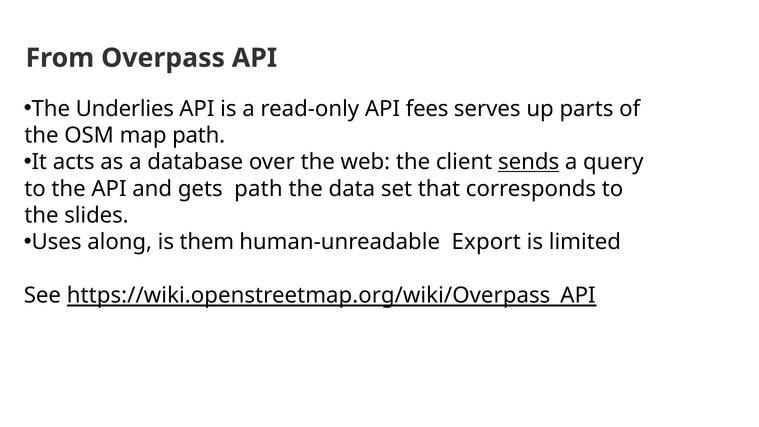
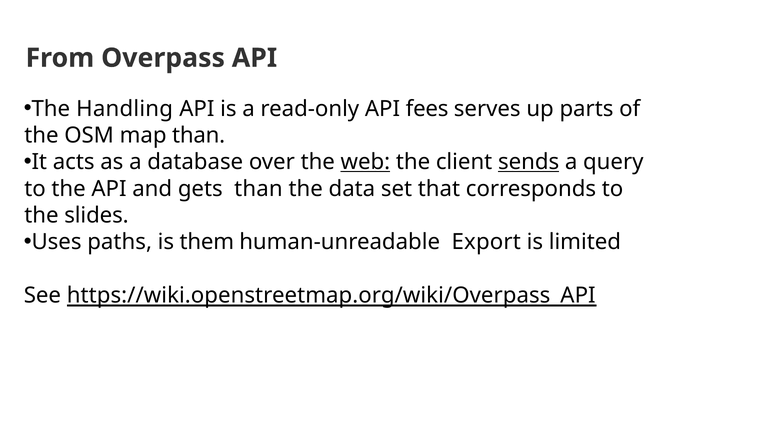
Underlies: Underlies -> Handling
map path: path -> than
web underline: none -> present
gets path: path -> than
along: along -> paths
